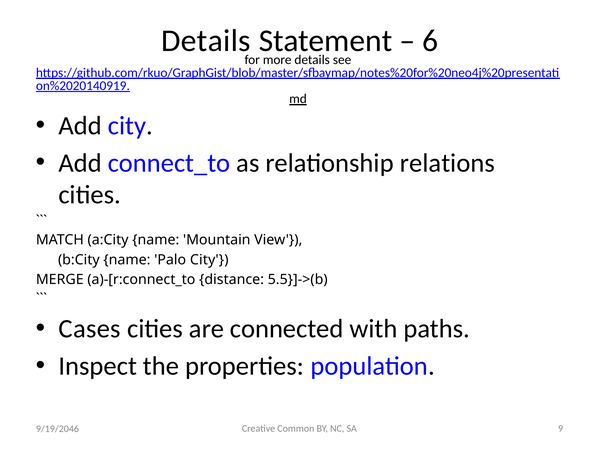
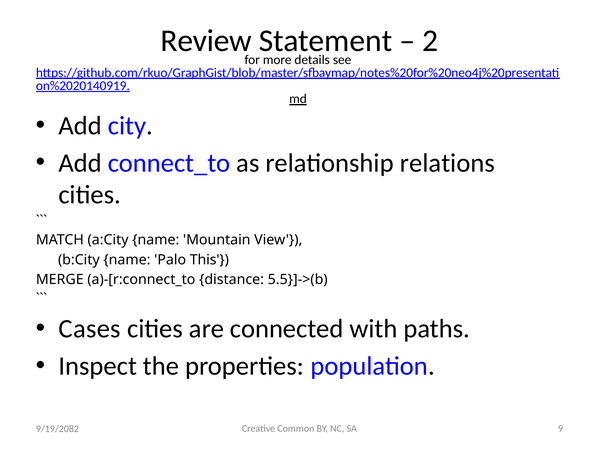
Details at (206, 41): Details -> Review
6: 6 -> 2
Palo City: City -> This
9/19/2046: 9/19/2046 -> 9/19/2082
